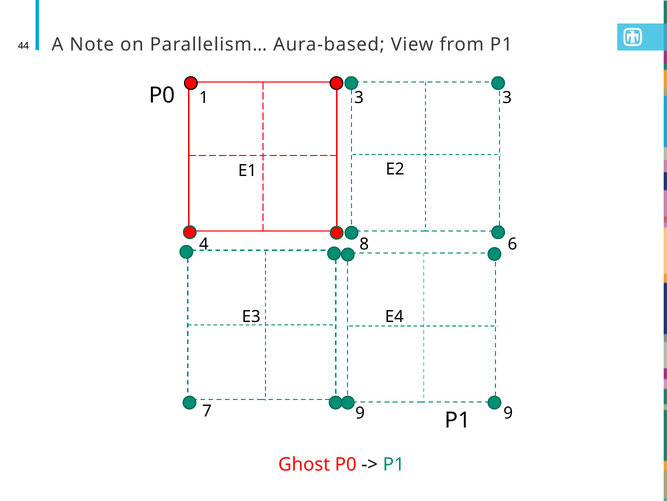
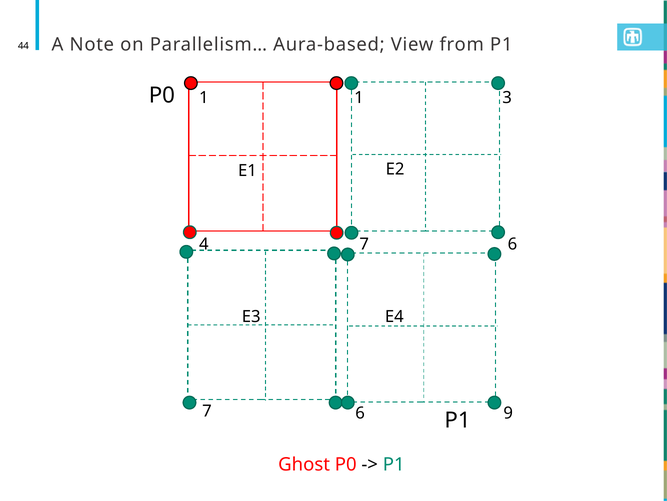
1 3: 3 -> 1
4 8: 8 -> 7
9 at (360, 413): 9 -> 6
